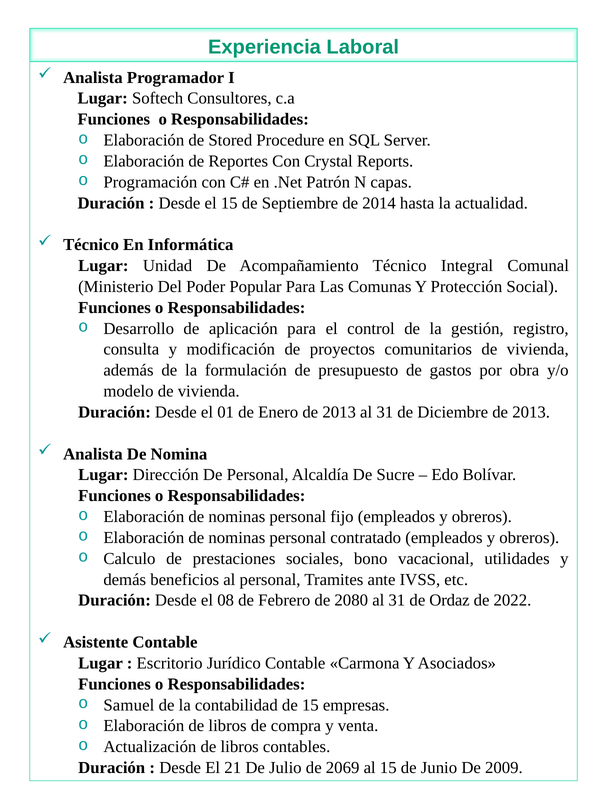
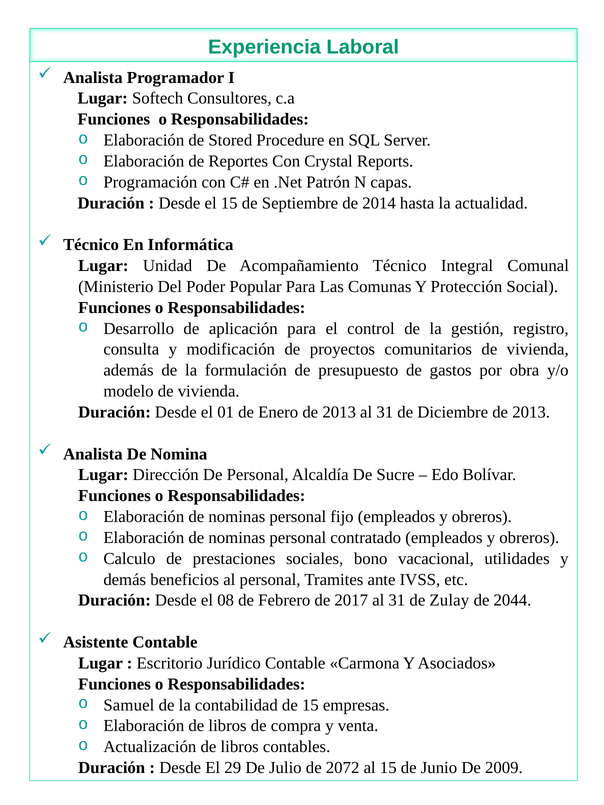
2080: 2080 -> 2017
Ordaz: Ordaz -> Zulay
2022: 2022 -> 2044
21: 21 -> 29
2069: 2069 -> 2072
